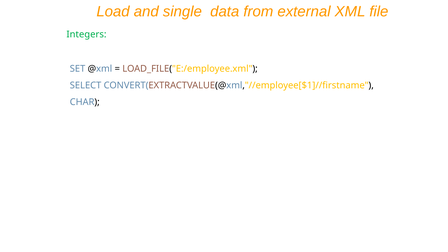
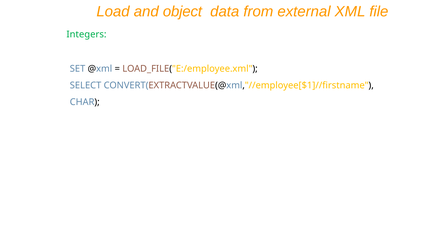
single: single -> object
